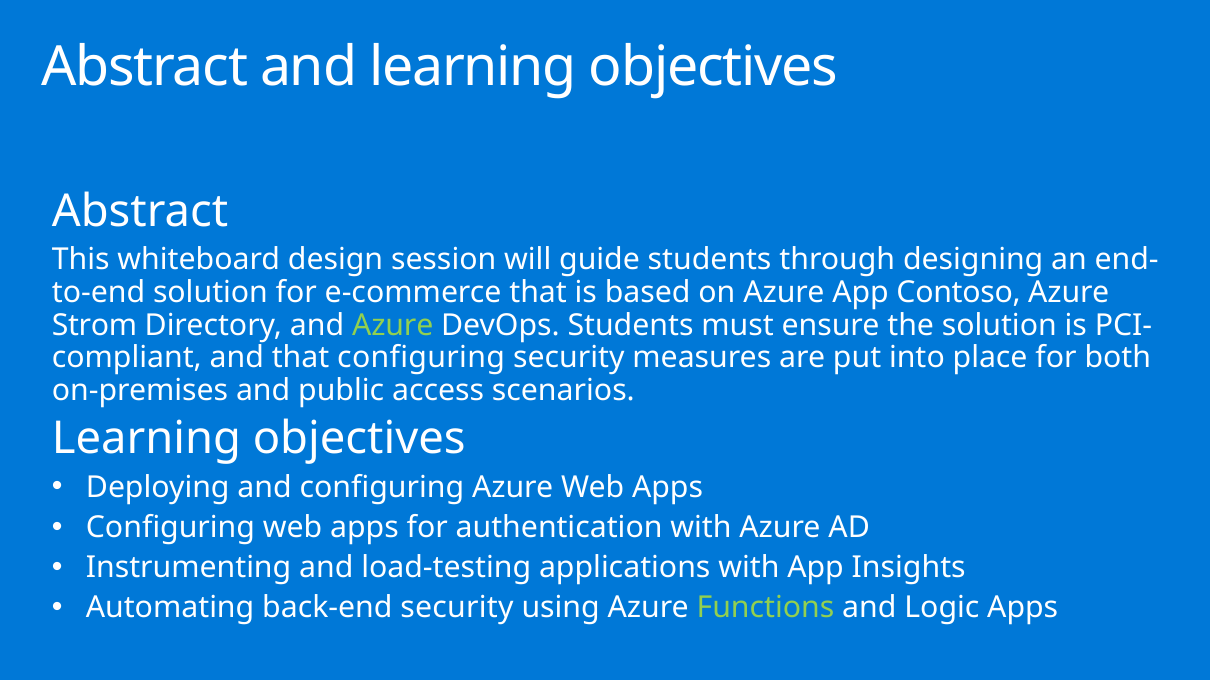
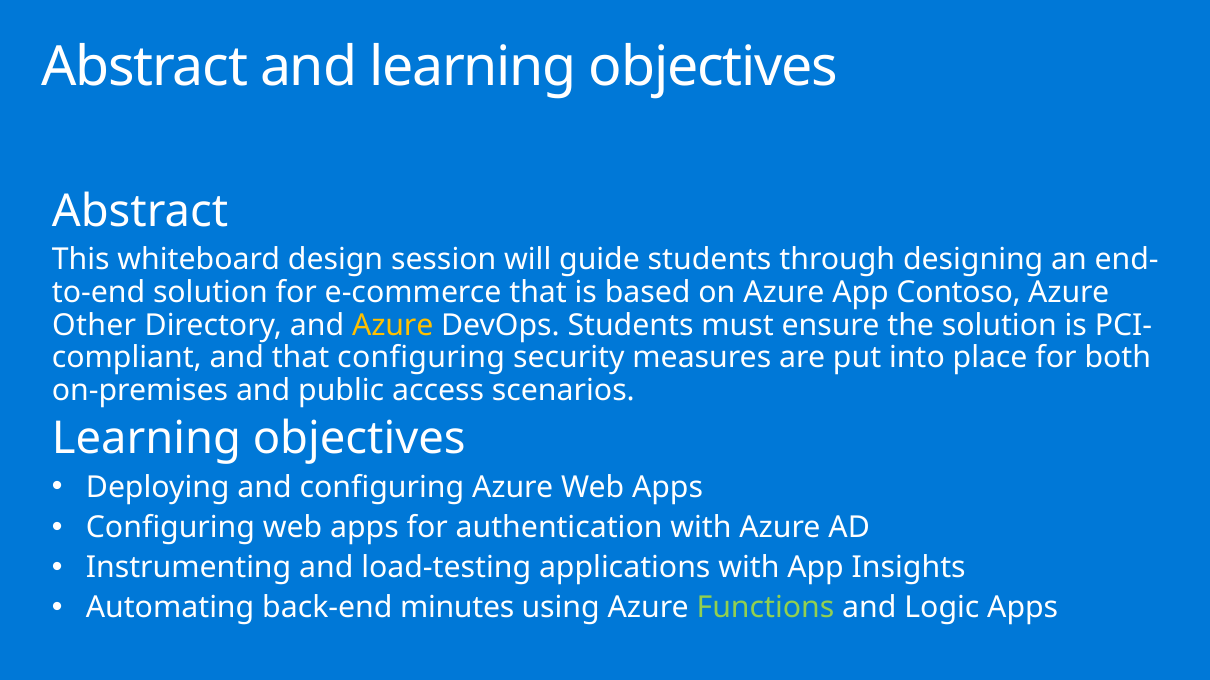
Strom: Strom -> Other
Azure at (393, 325) colour: light green -> yellow
back-end security: security -> minutes
